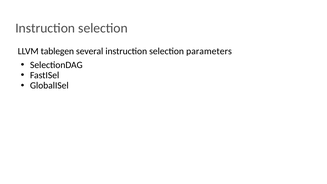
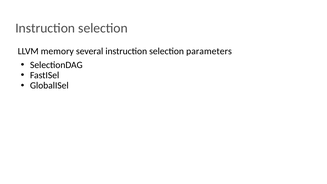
tablegen: tablegen -> memory
